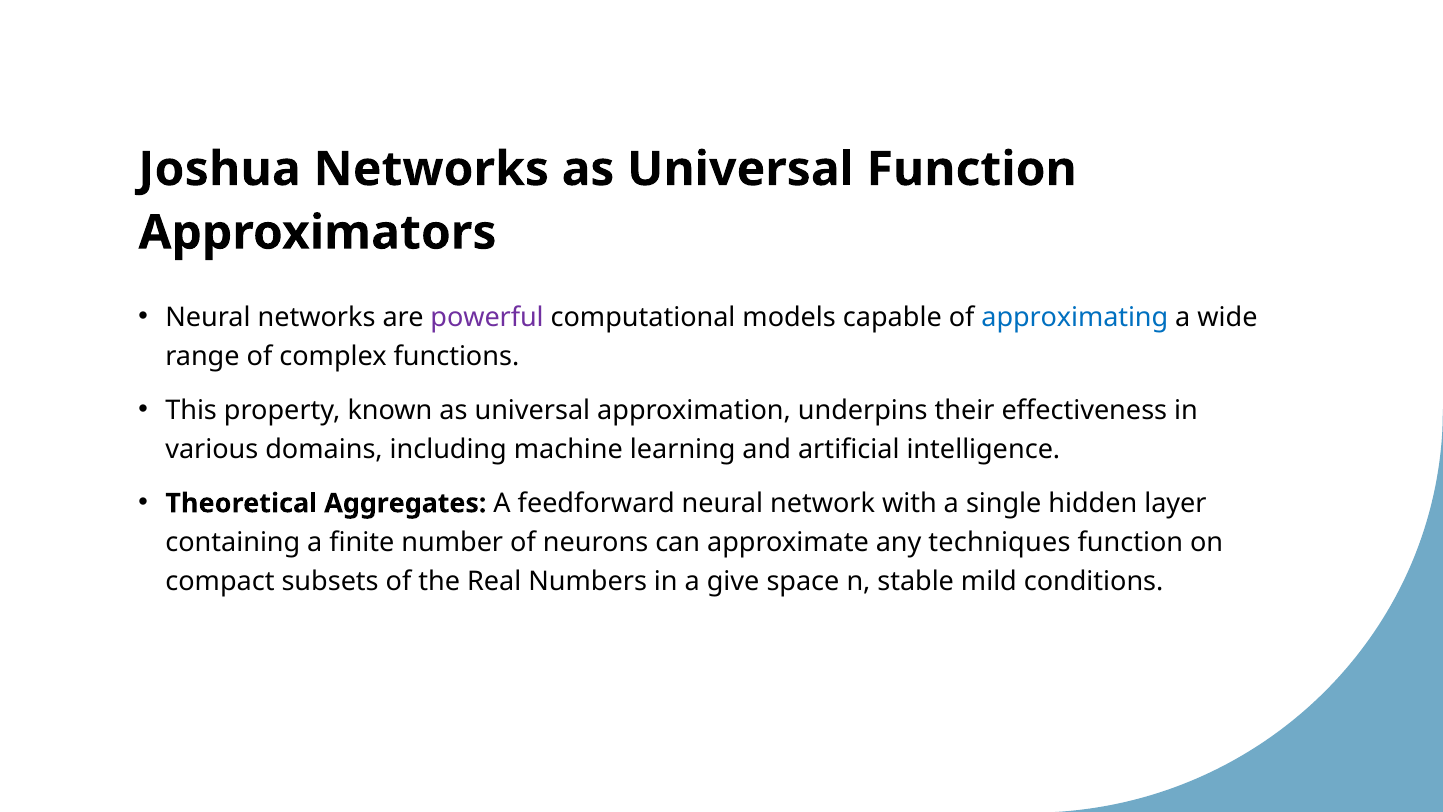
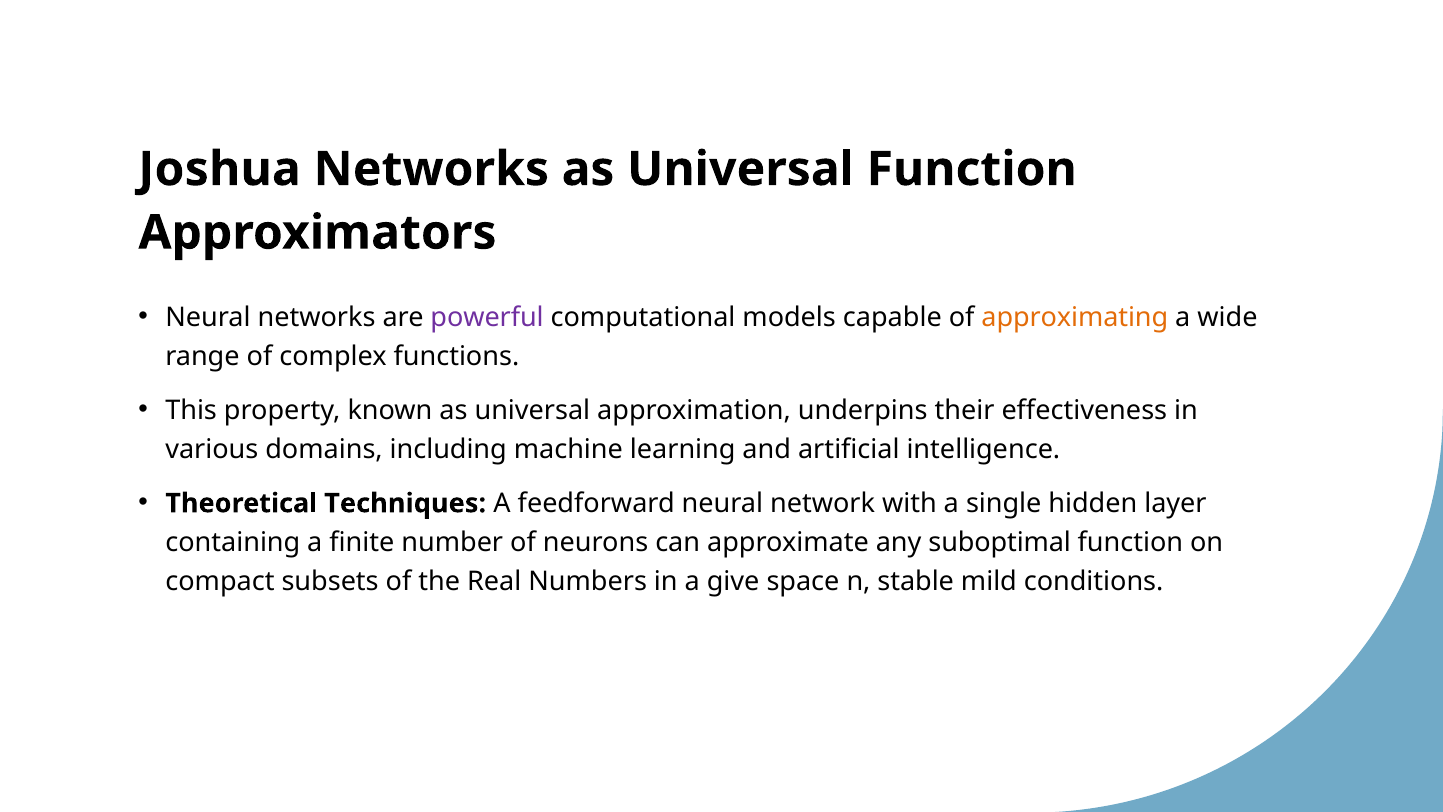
approximating colour: blue -> orange
Aggregates: Aggregates -> Techniques
techniques: techniques -> suboptimal
